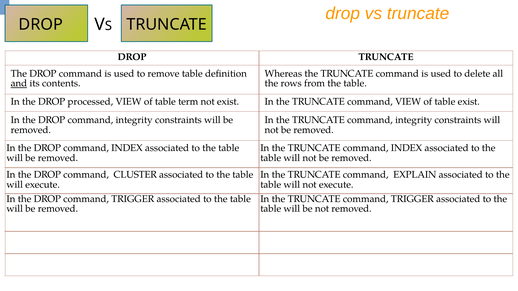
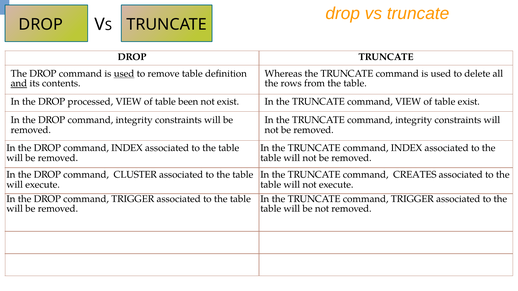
used at (124, 74) underline: none -> present
term: term -> been
EXPLAIN: EXPLAIN -> CREATES
